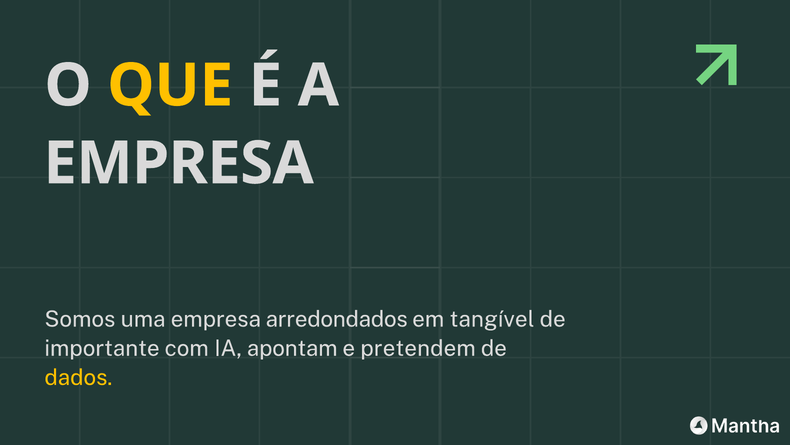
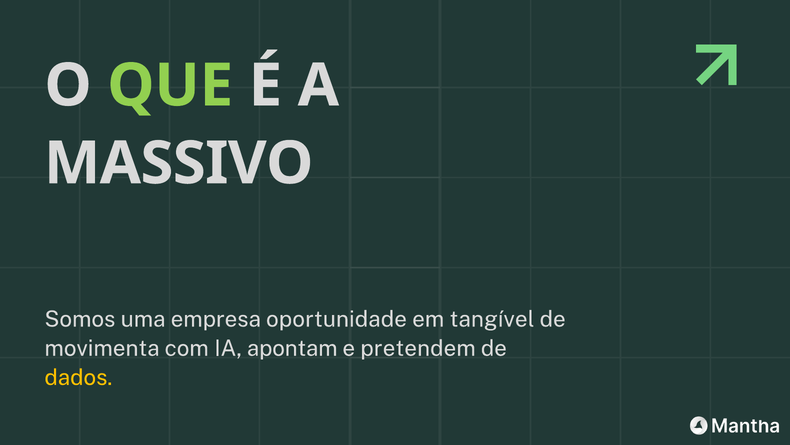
QUE colour: yellow -> light green
EMPRESA at (179, 163): EMPRESA -> MASSIVO
arredondados: arredondados -> oportunidade
importante: importante -> movimenta
